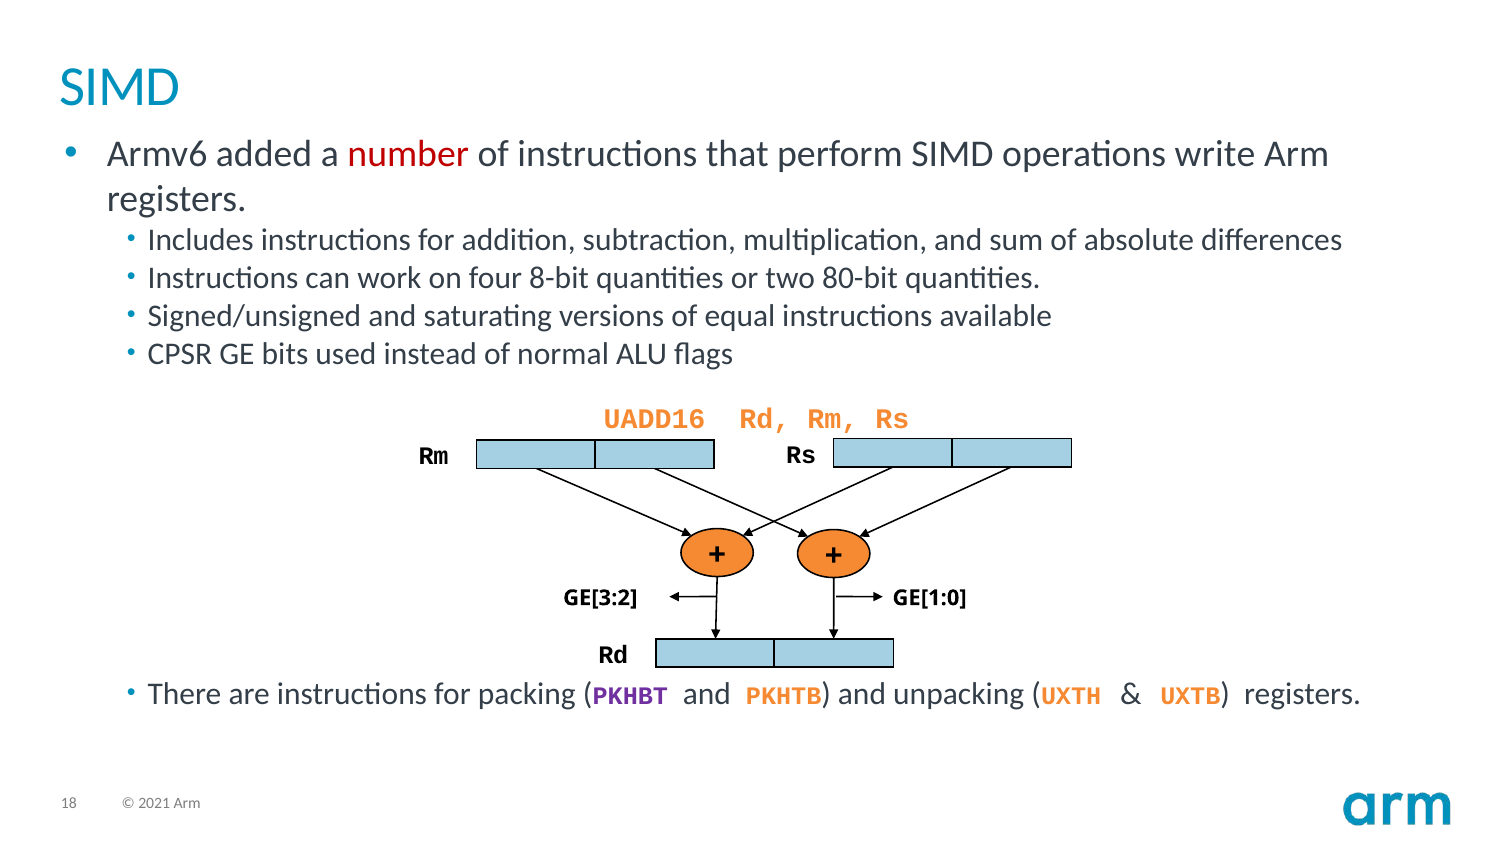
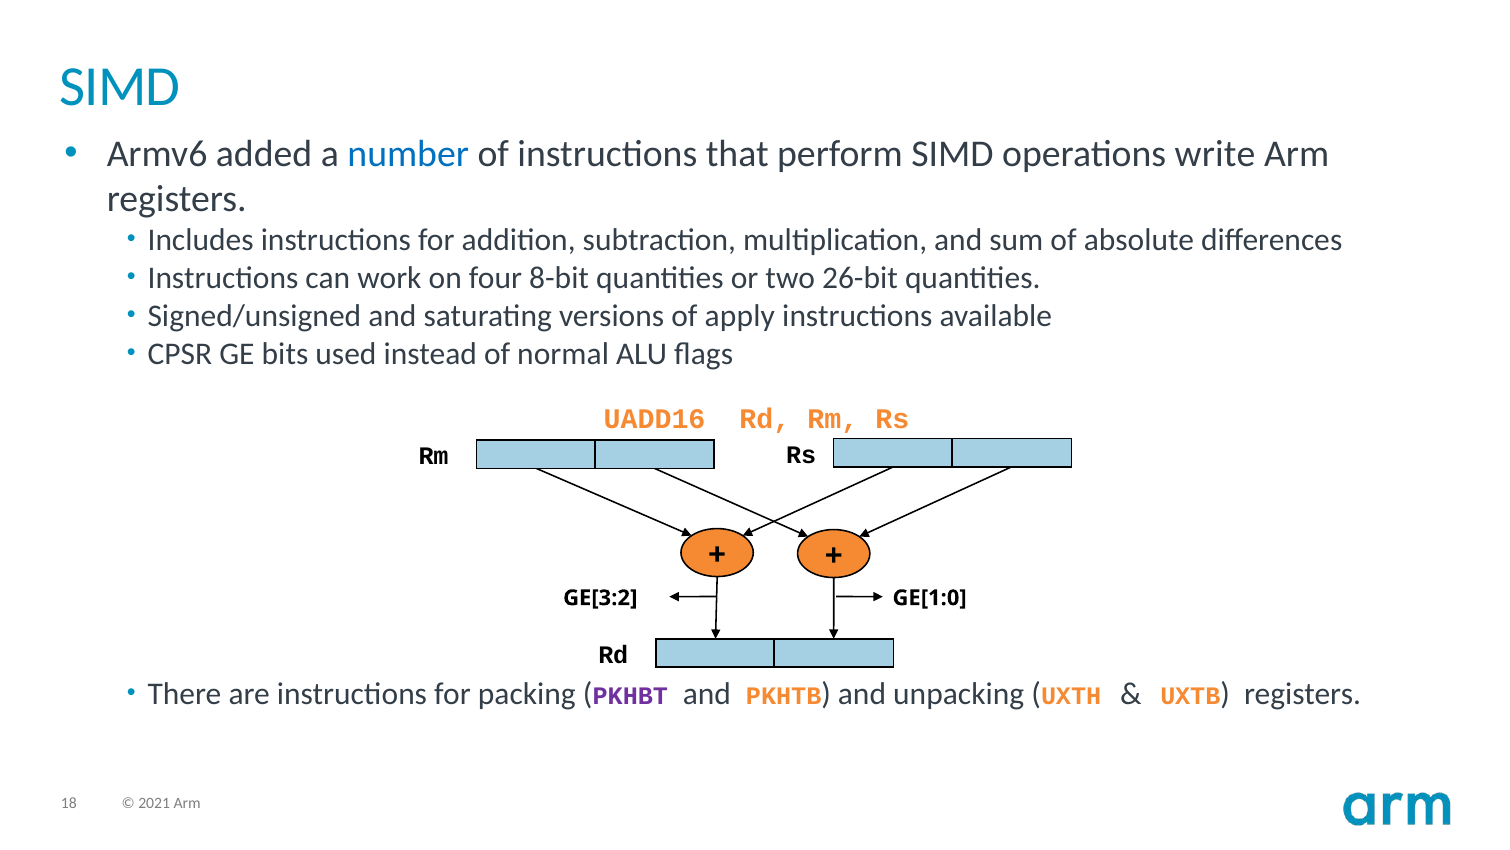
number colour: red -> blue
80-bit: 80-bit -> 26-bit
equal: equal -> apply
